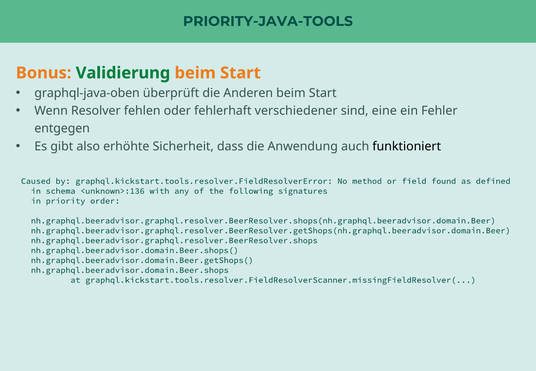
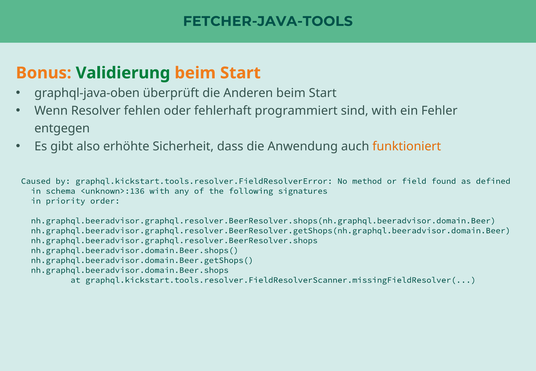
PRIORITY-JAVA-TOOLS: PRIORITY-JAVA-TOOLS -> FETCHER-JAVA-TOOLS
verschiedener: verschiedener -> programmiert
sind eine: eine -> with
funktioniert colour: black -> orange
